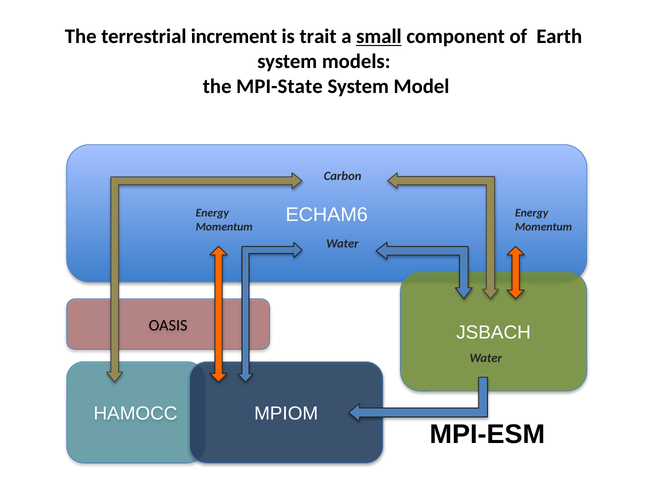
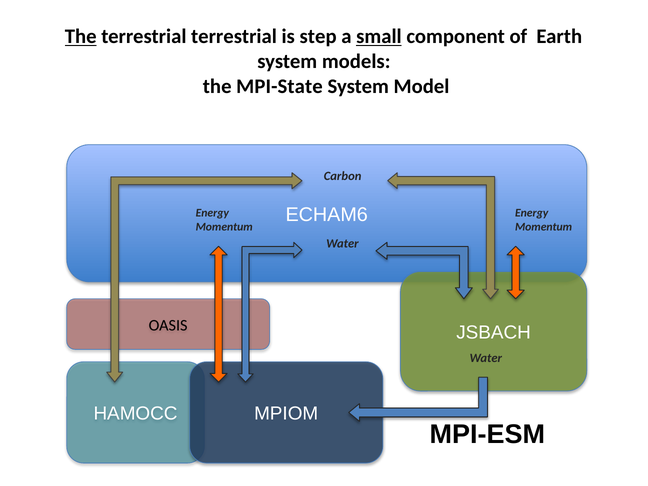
The at (81, 37) underline: none -> present
terrestrial increment: increment -> terrestrial
trait: trait -> step
